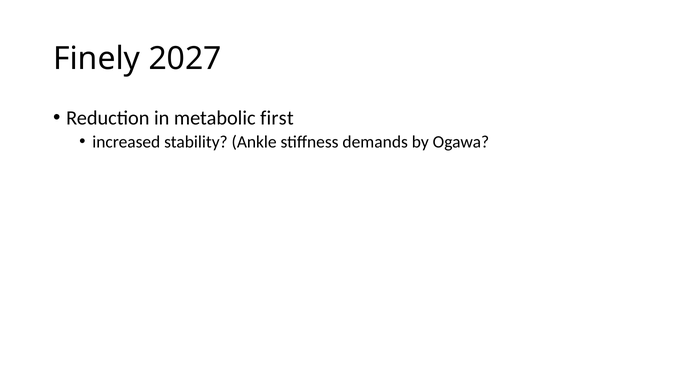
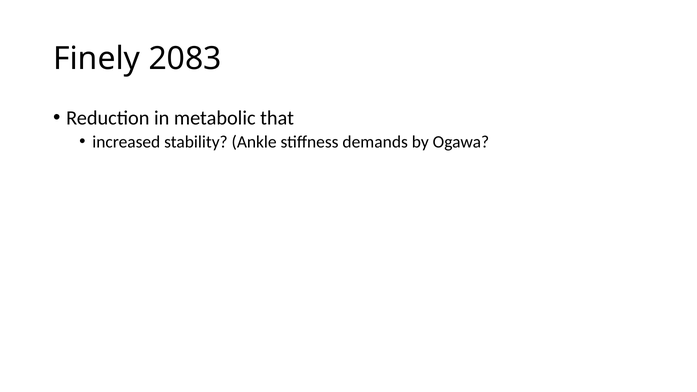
2027: 2027 -> 2083
first: first -> that
